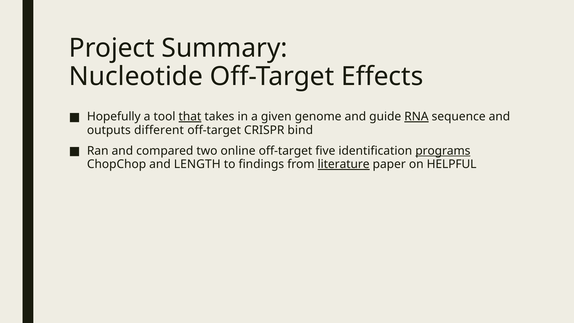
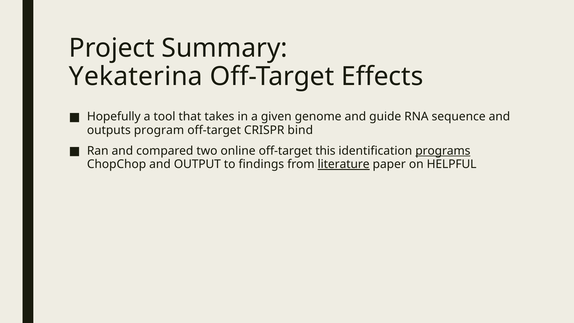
Nucleotide: Nucleotide -> Yekaterina
that underline: present -> none
RNA underline: present -> none
different: different -> program
five: five -> this
LENGTH: LENGTH -> OUTPUT
